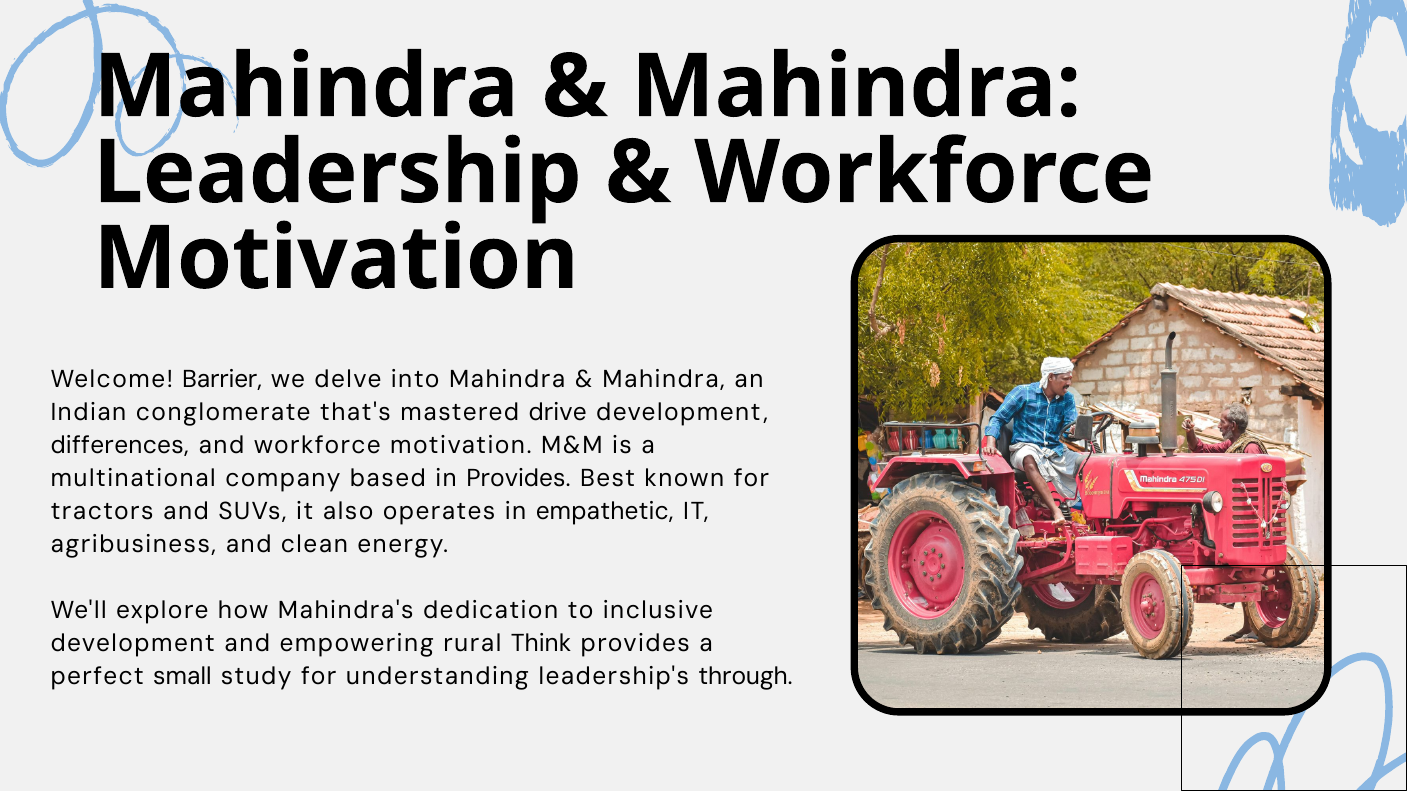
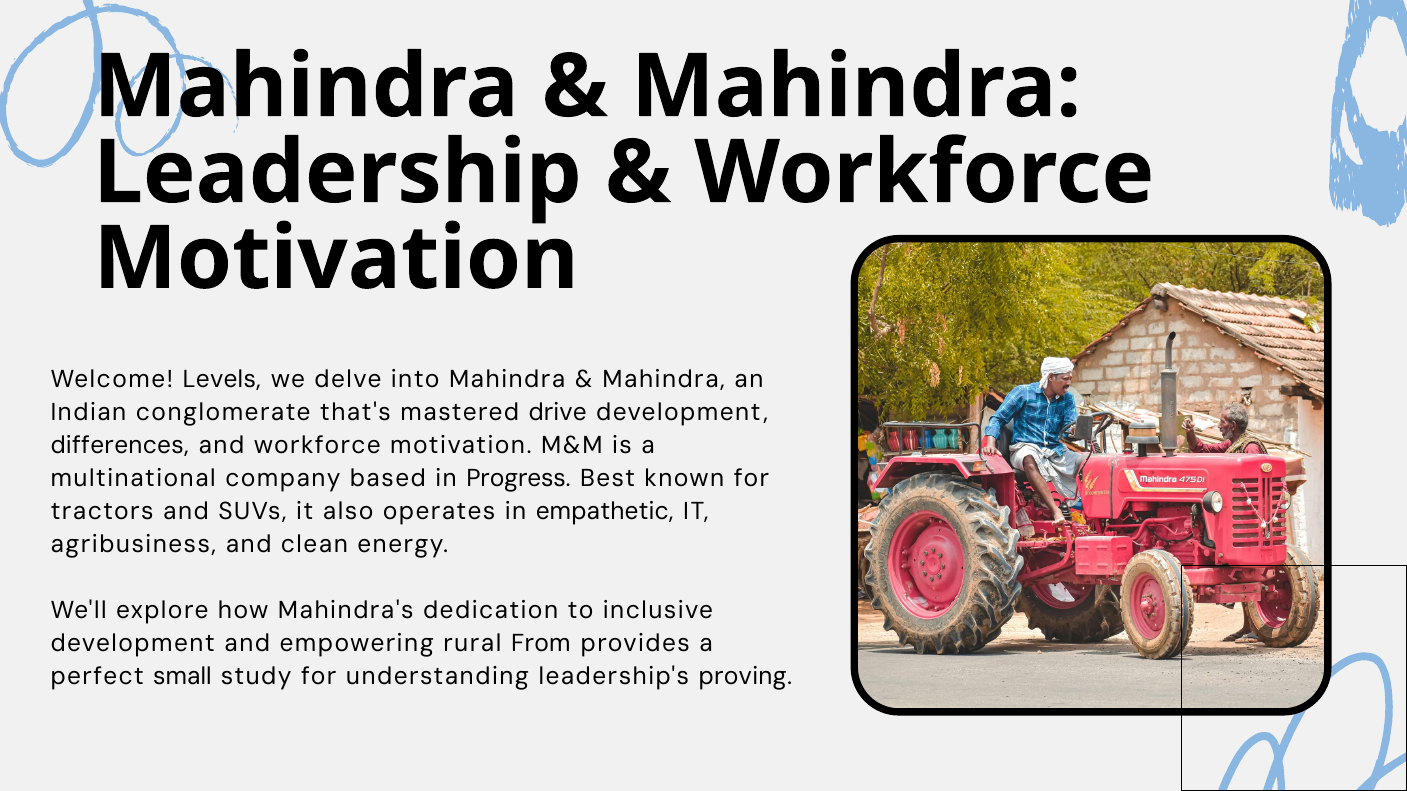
Barrier: Barrier -> Levels
in Provides: Provides -> Progress
Think: Think -> From
through: through -> proving
